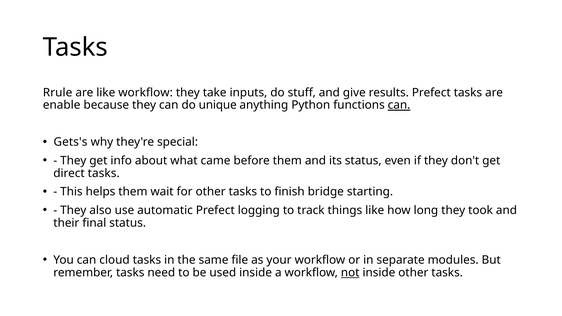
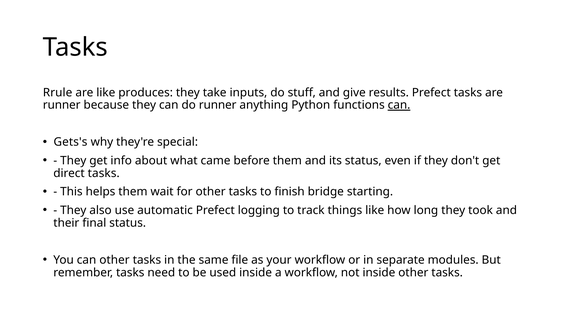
like workflow: workflow -> produces
enable at (62, 105): enable -> runner
do unique: unique -> runner
can cloud: cloud -> other
not underline: present -> none
